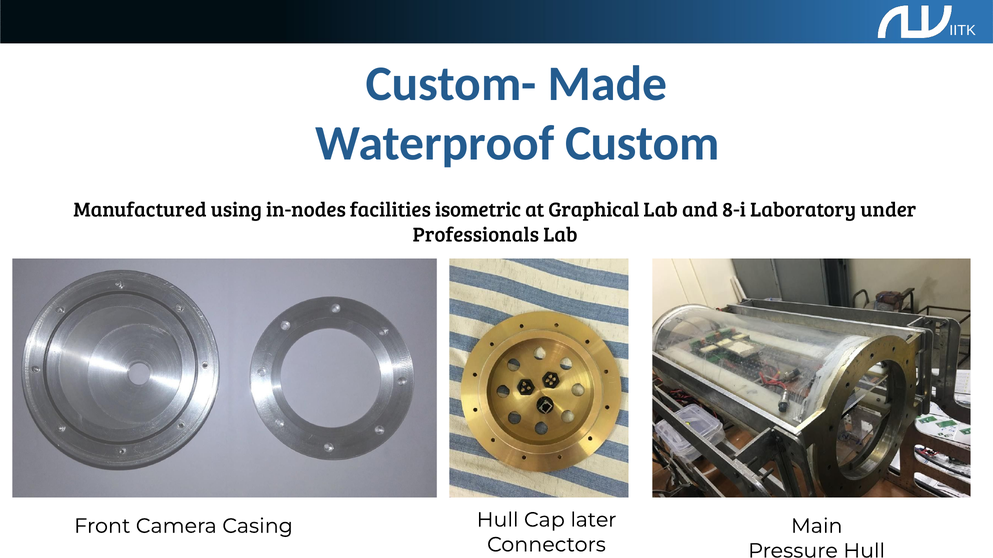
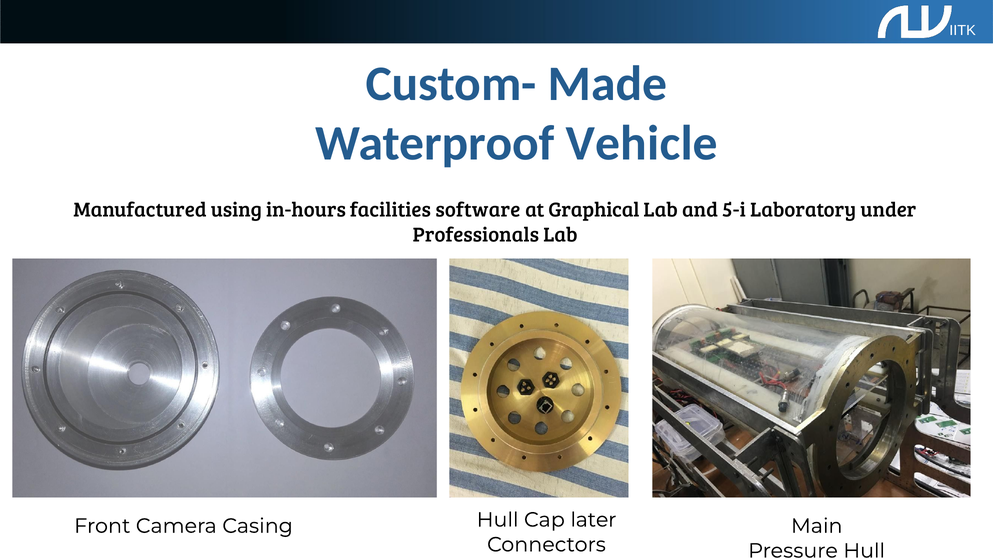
Custom: Custom -> Vehicle
in-nodes: in-nodes -> in-hours
isometric: isometric -> software
8-i: 8-i -> 5-i
